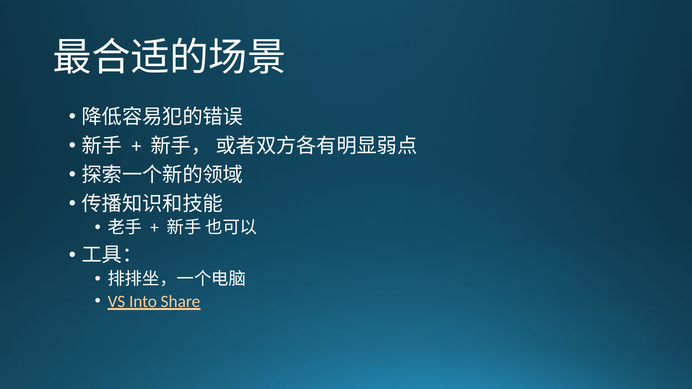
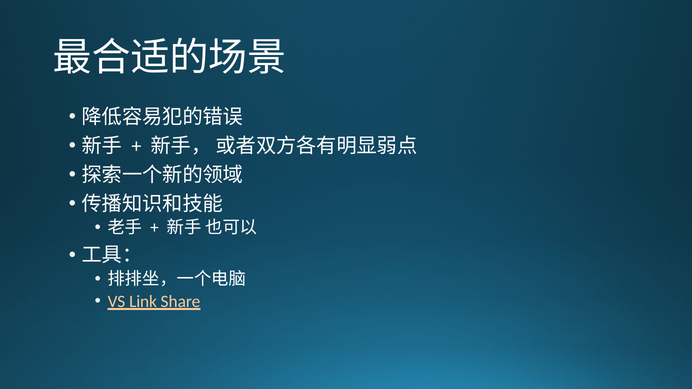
Into: Into -> Link
